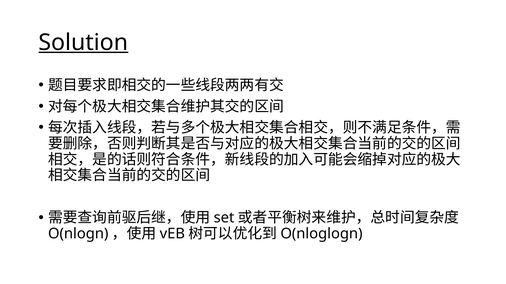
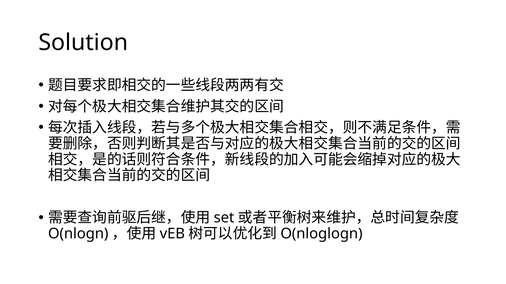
Solution underline: present -> none
